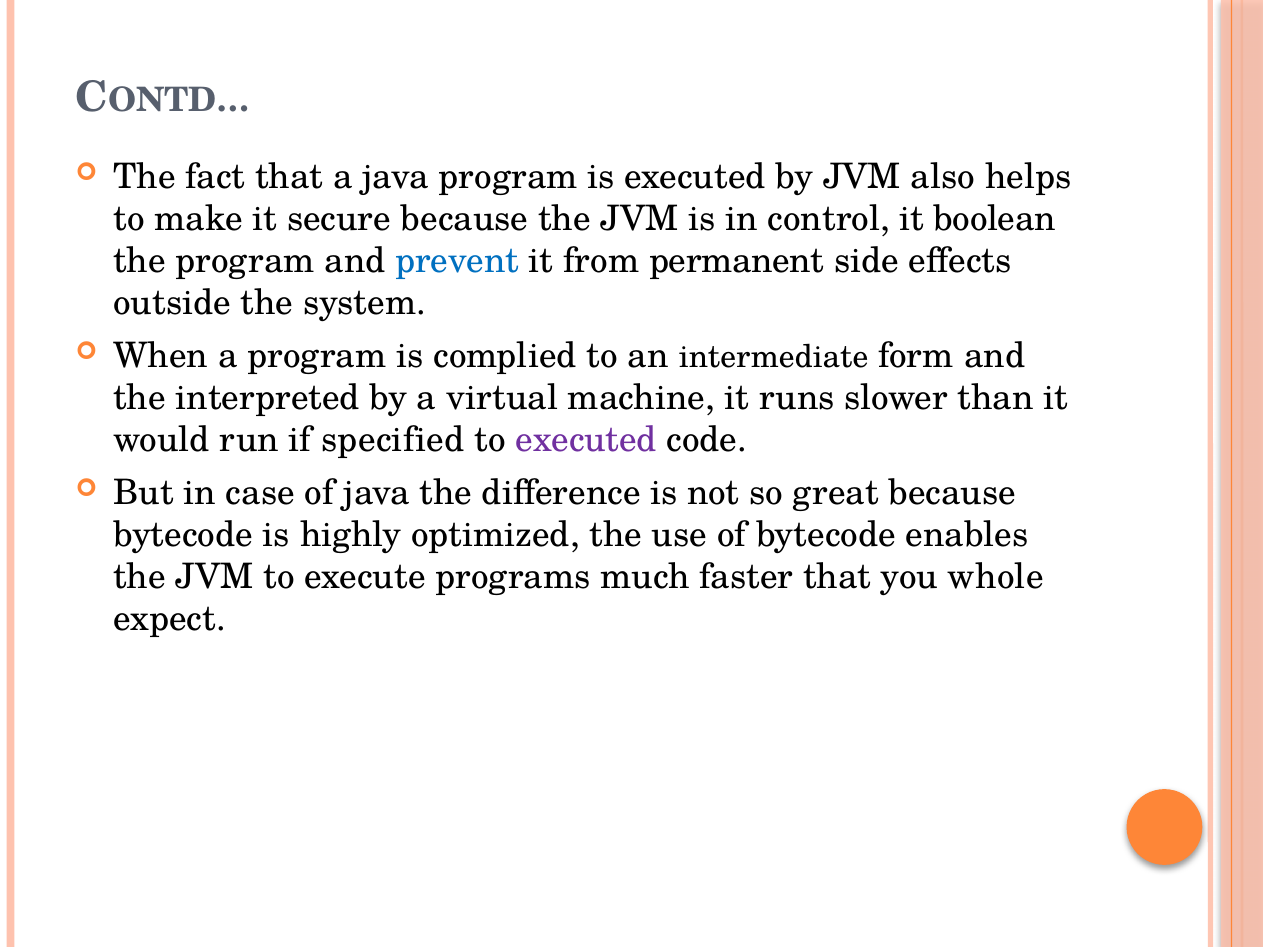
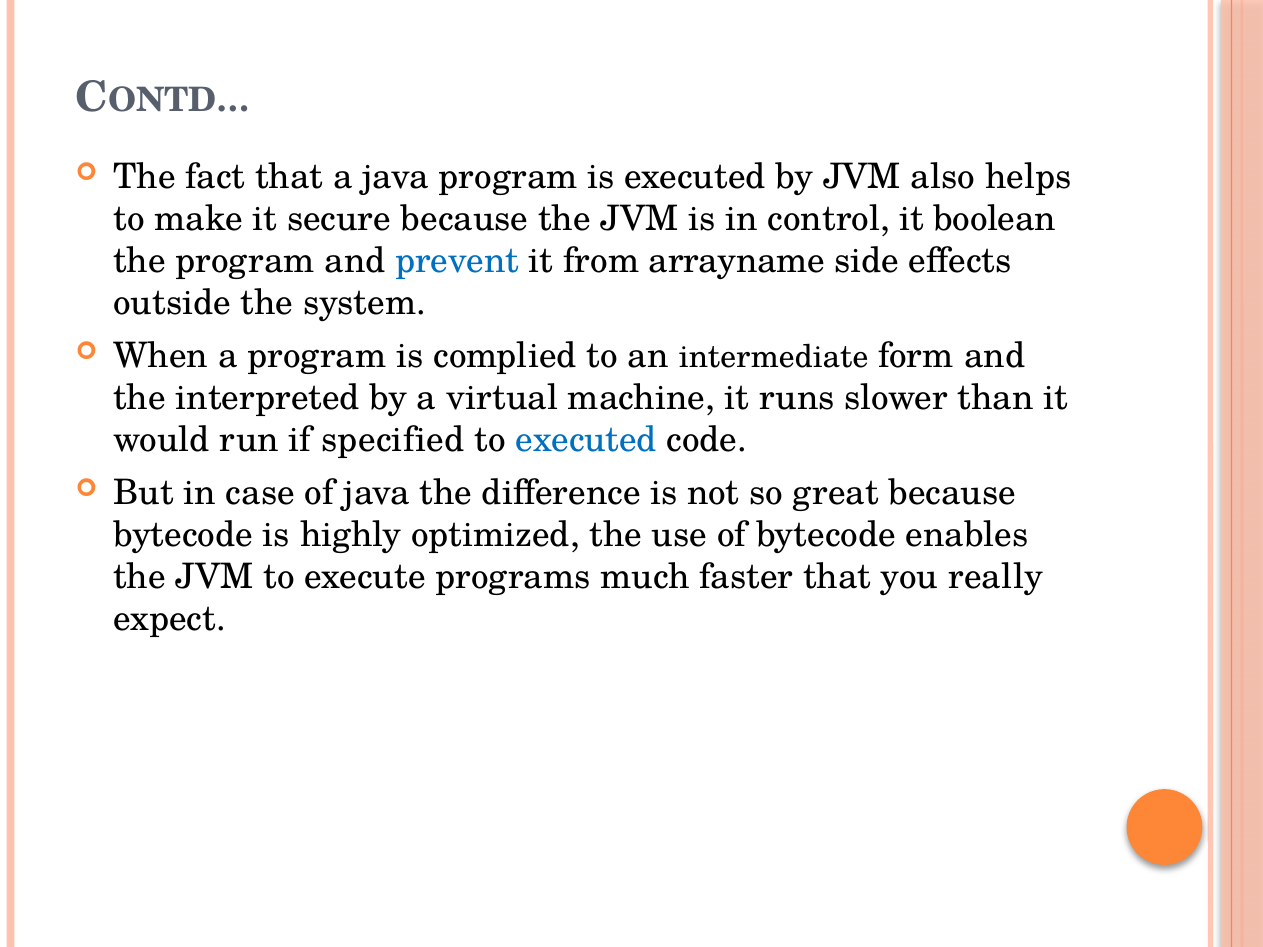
permanent: permanent -> arrayname
executed at (586, 440) colour: purple -> blue
whole: whole -> really
